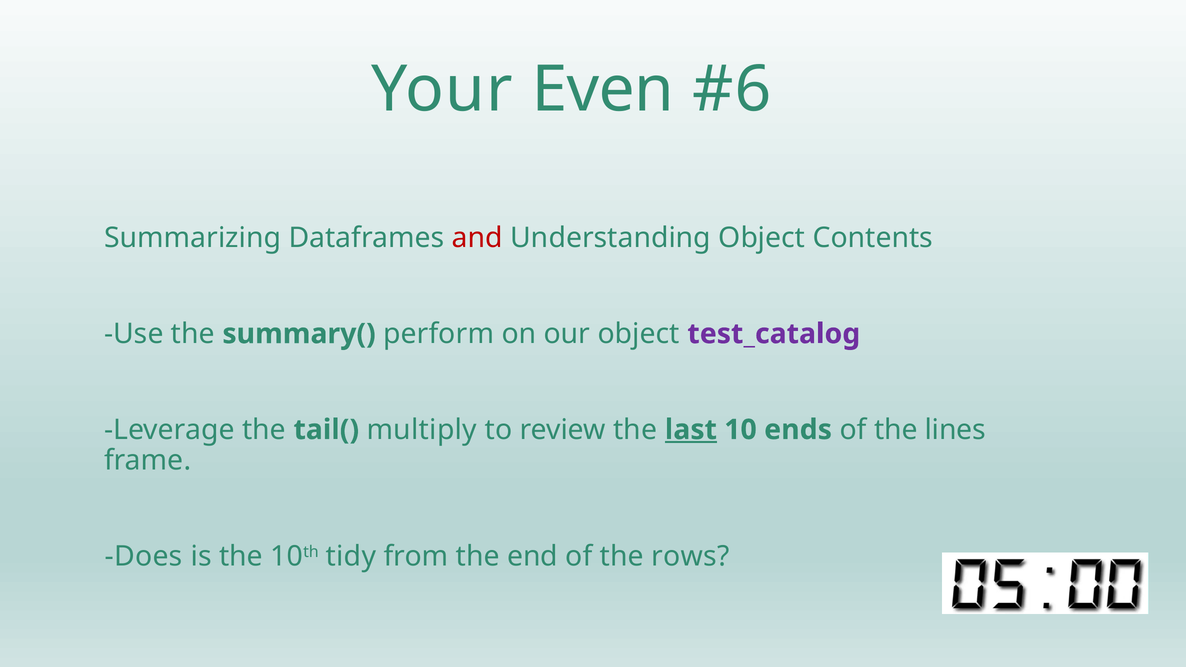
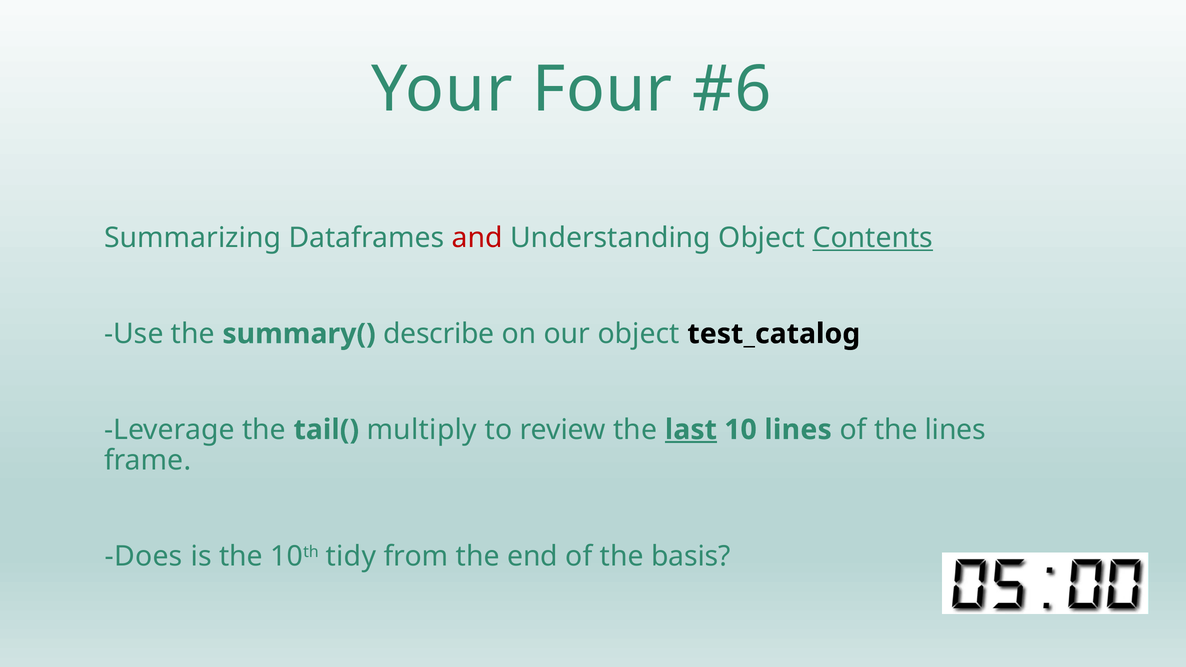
Even: Even -> Four
Contents underline: none -> present
perform: perform -> describe
test_catalog colour: purple -> black
10 ends: ends -> lines
rows: rows -> basis
